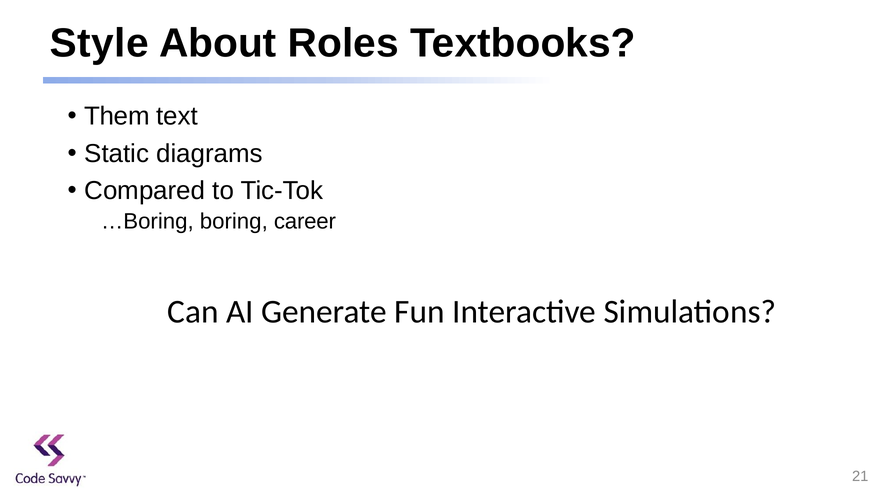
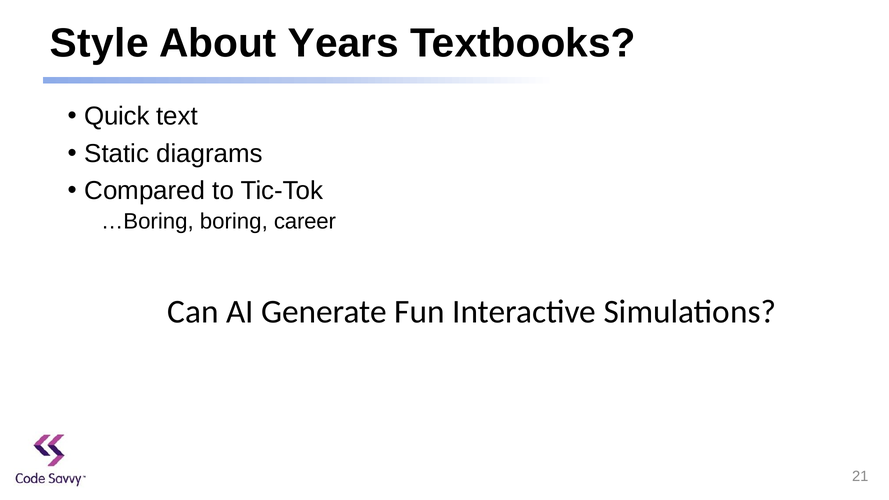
Roles: Roles -> Years
Them: Them -> Quick
